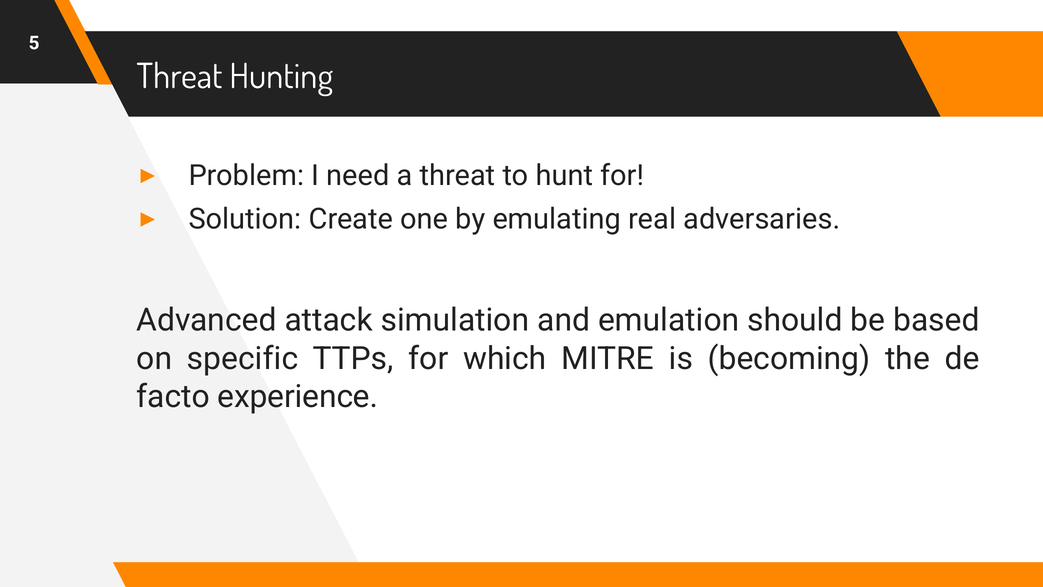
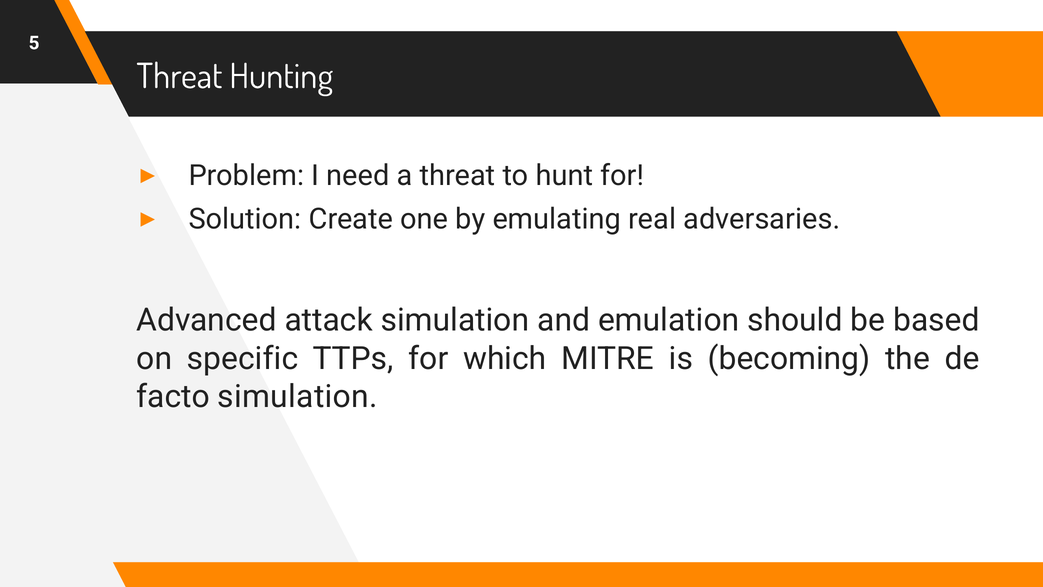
facto experience: experience -> simulation
